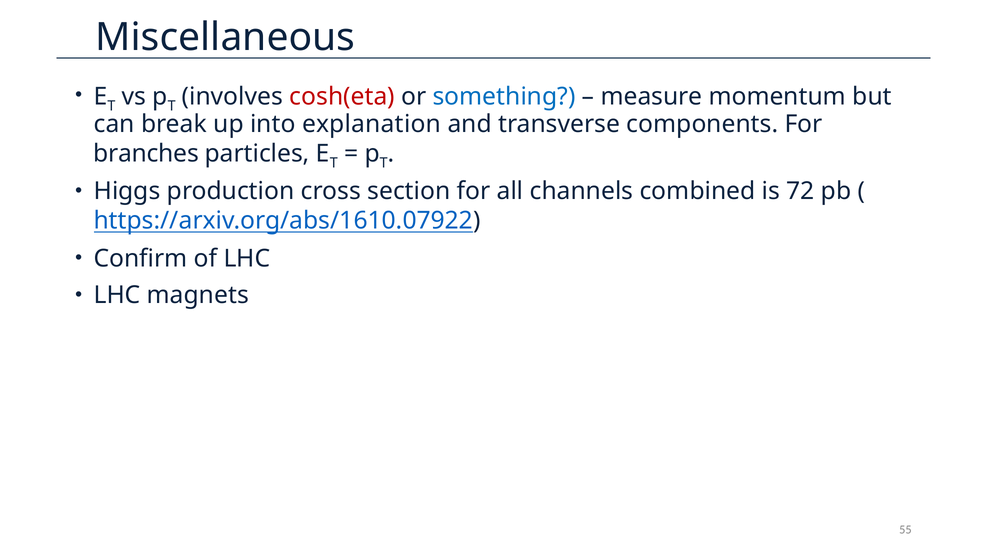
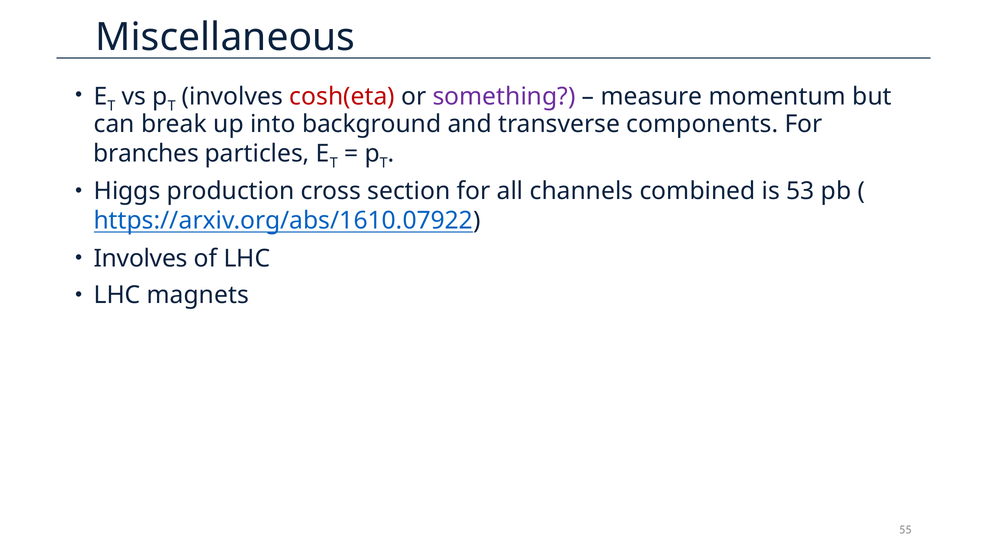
something colour: blue -> purple
explanation: explanation -> background
72: 72 -> 53
Confirm at (141, 258): Confirm -> Involves
